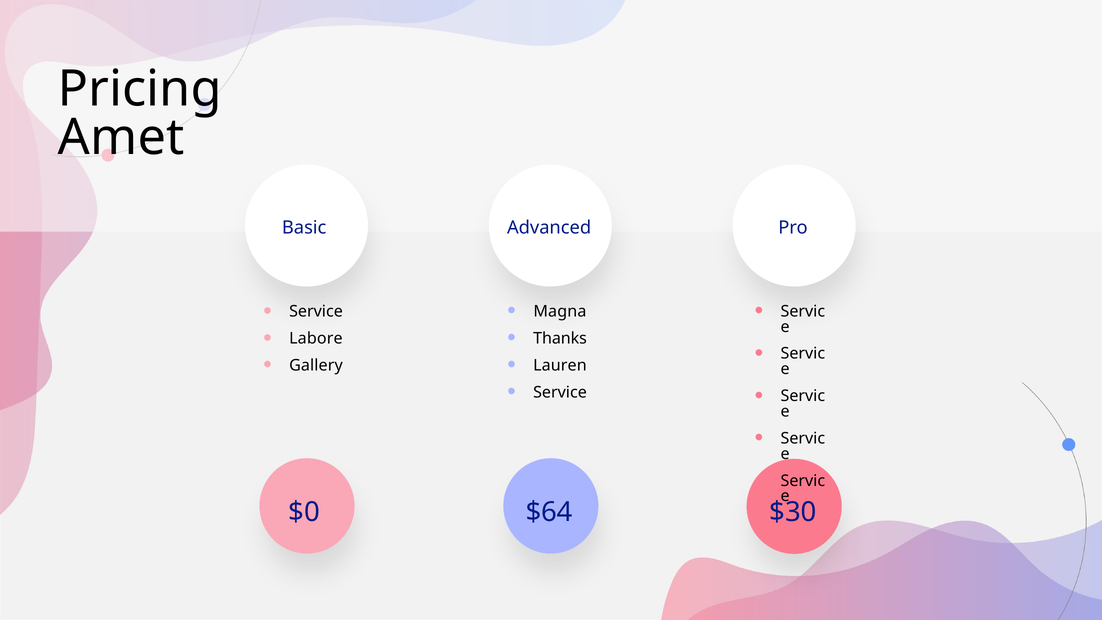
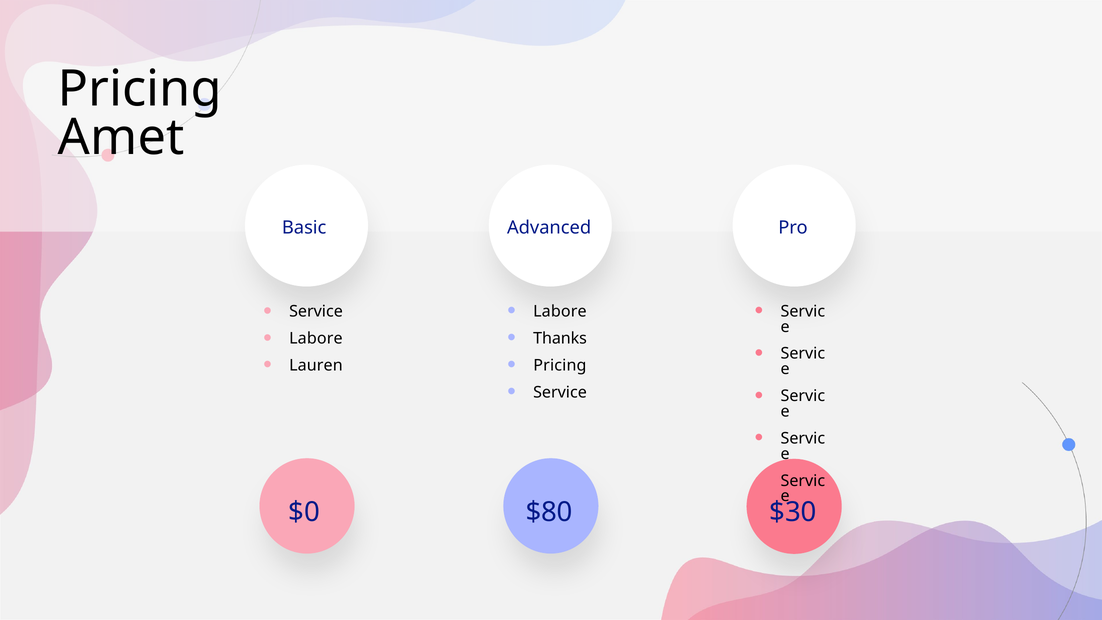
Magna at (560, 311): Magna -> Labore
Lauren at (560, 365): Lauren -> Pricing
Gallery: Gallery -> Lauren
$64: $64 -> $80
